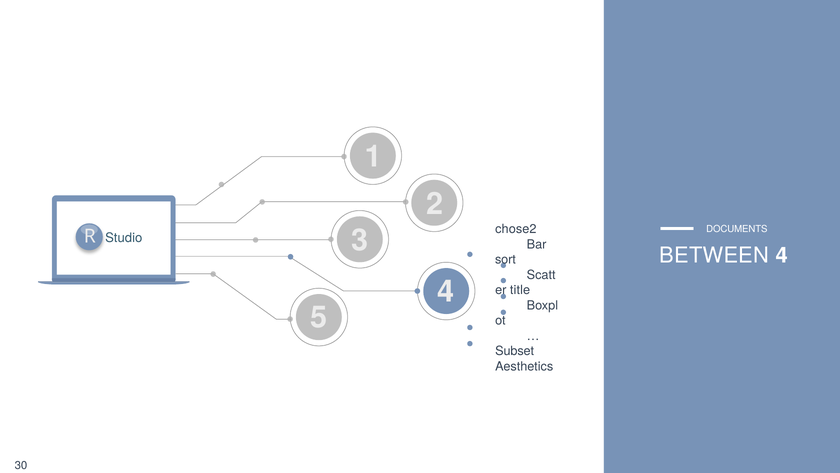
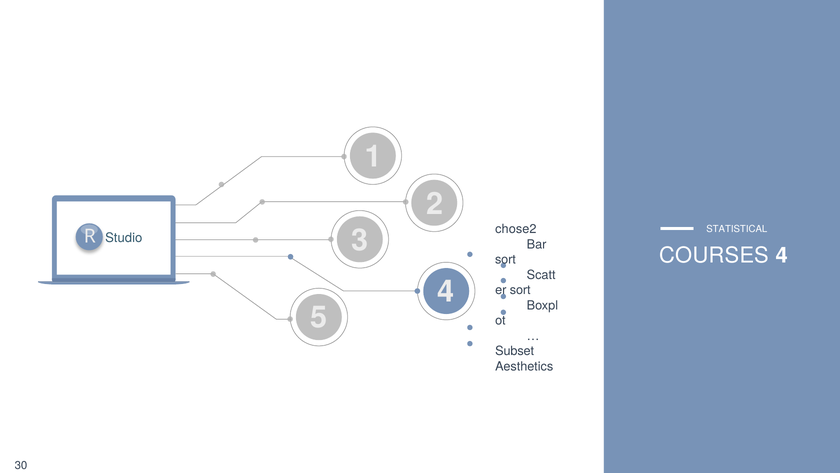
DOCUMENTS: DOCUMENTS -> STATISTICAL
BETWEEN: BETWEEN -> COURSES
title at (520, 290): title -> sort
